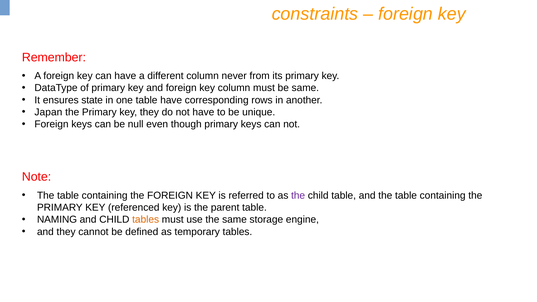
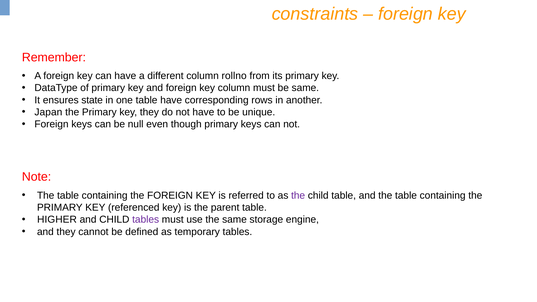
never: never -> rollno
NAMING: NAMING -> HIGHER
tables at (146, 220) colour: orange -> purple
